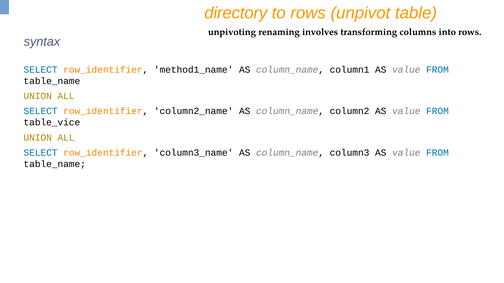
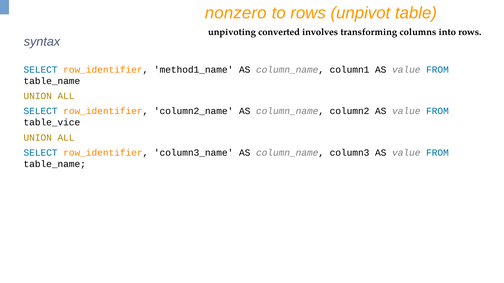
directory: directory -> nonzero
renaming: renaming -> converted
